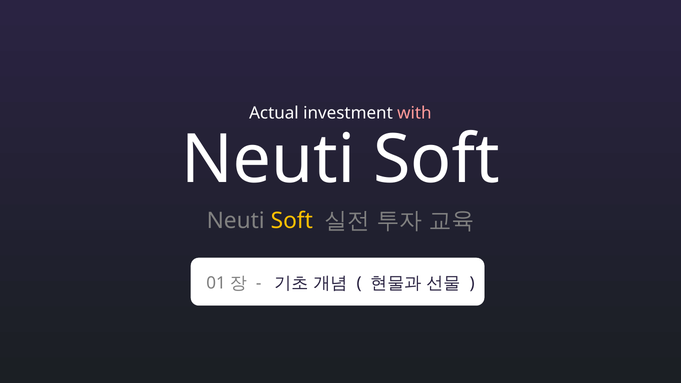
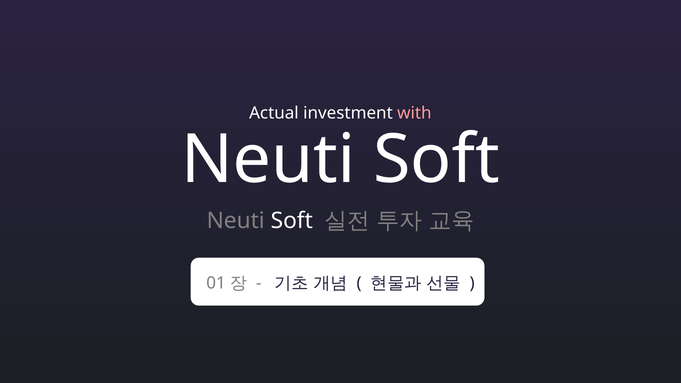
Soft at (292, 221) colour: yellow -> white
